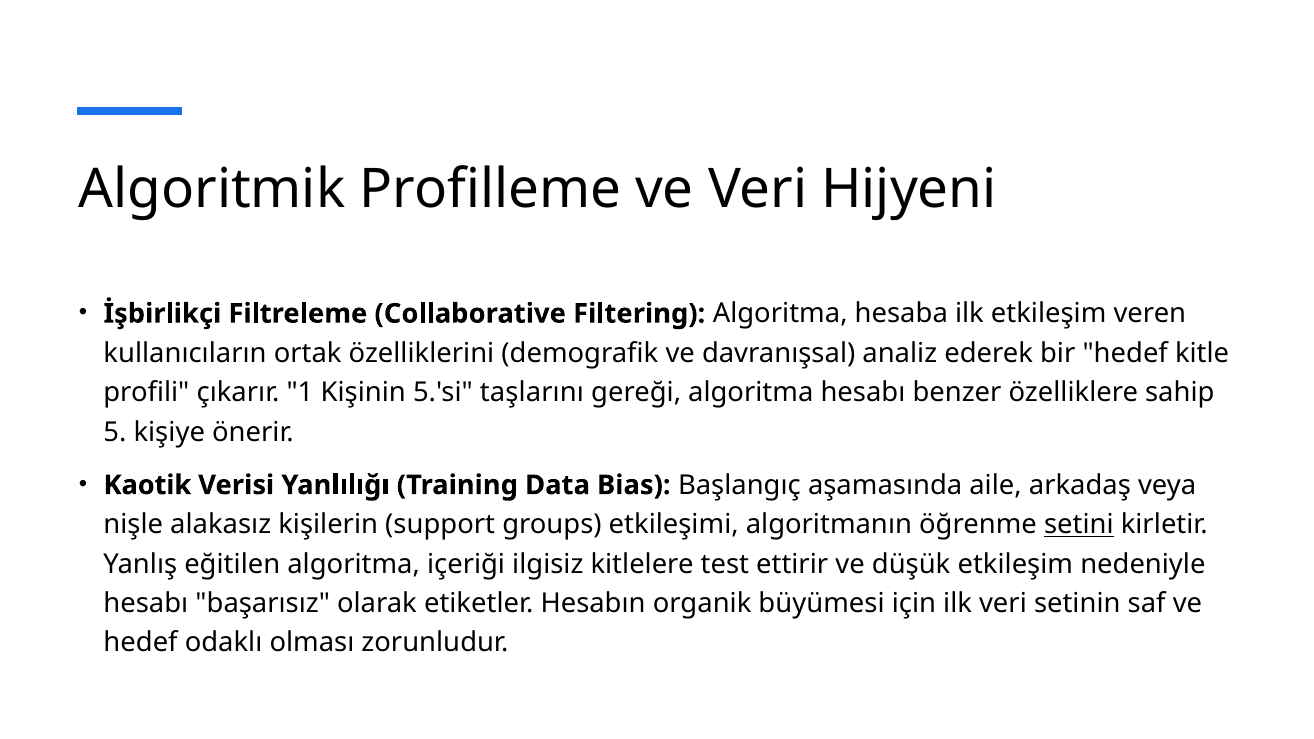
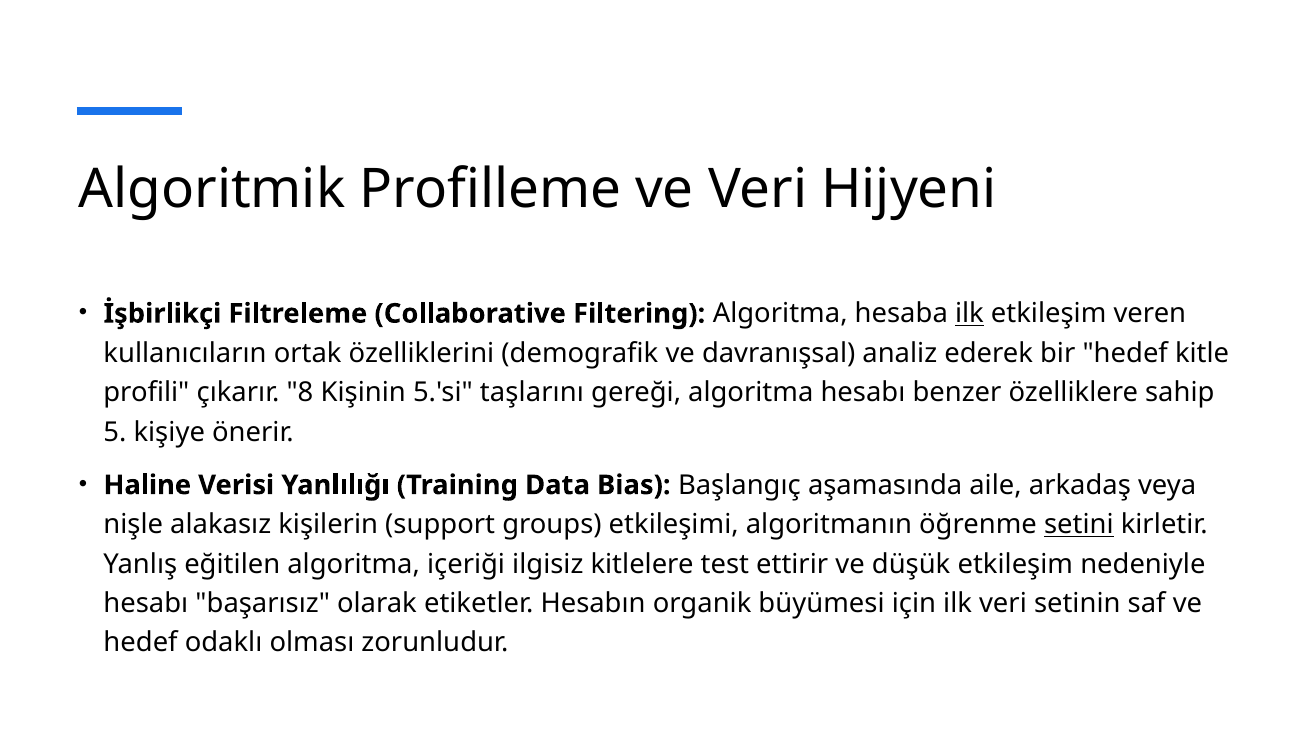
ilk at (969, 314) underline: none -> present
1: 1 -> 8
Kaotik: Kaotik -> Haline
